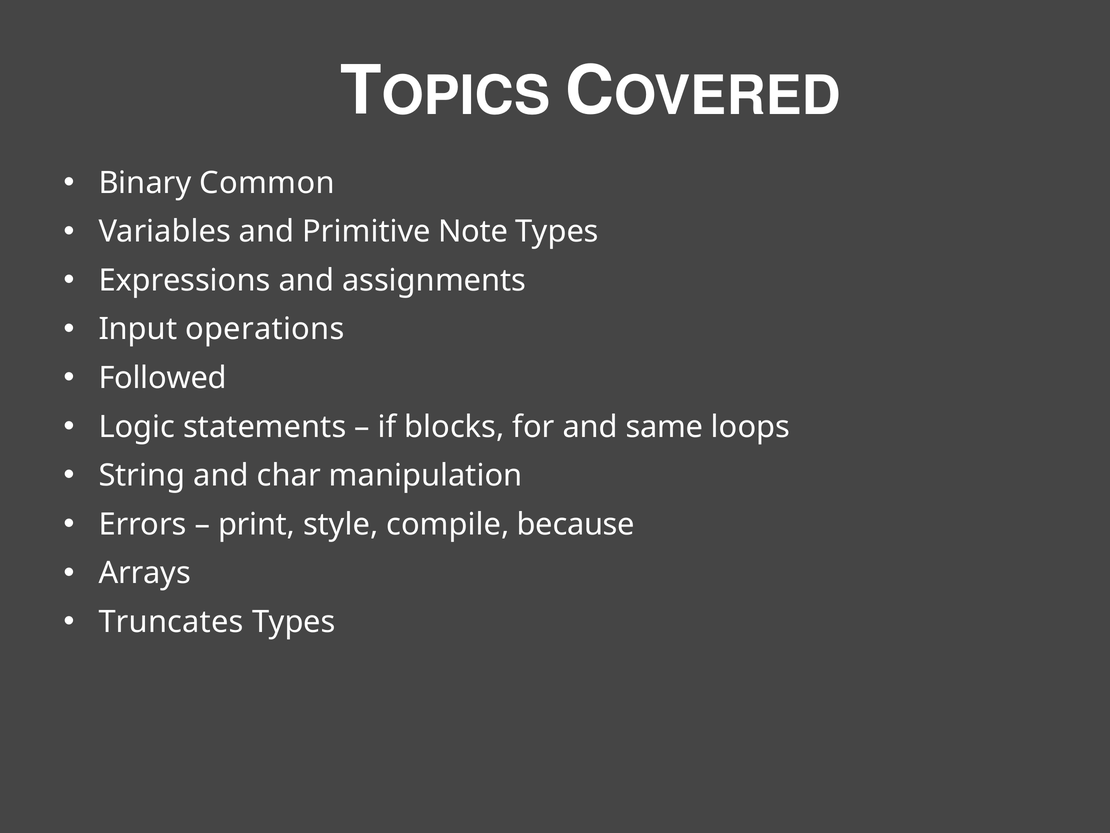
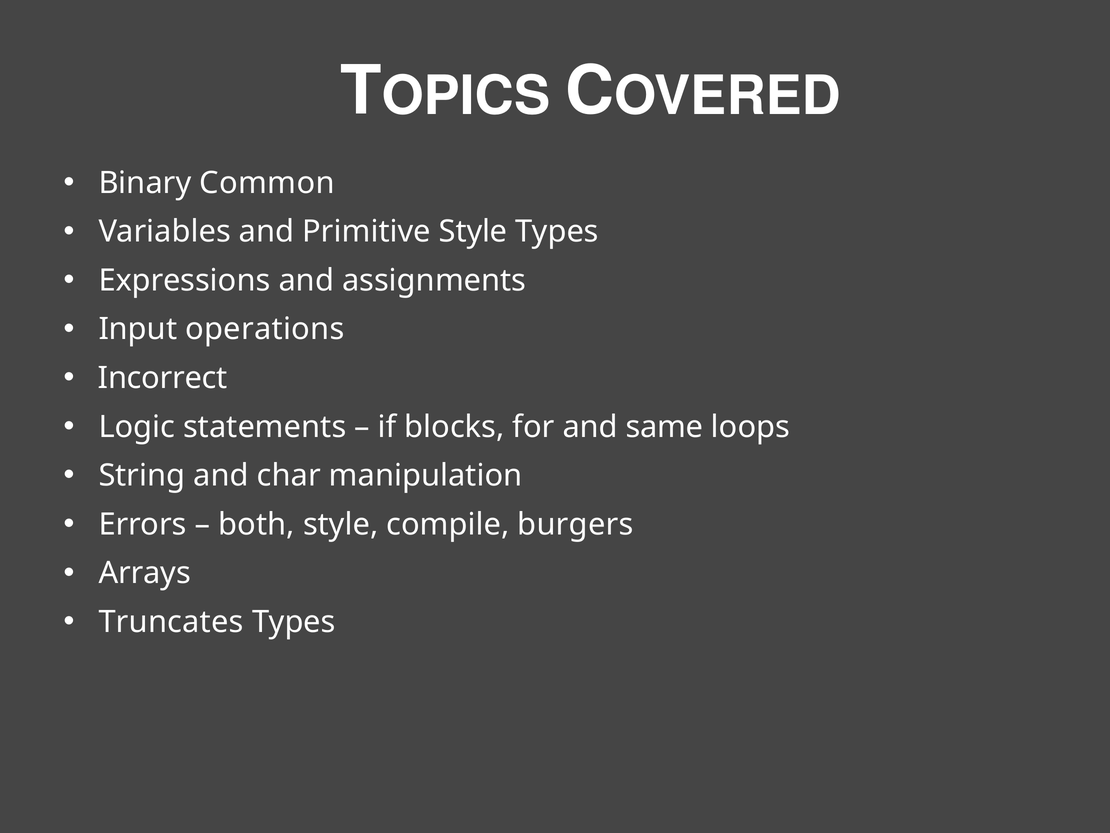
Primitive Note: Note -> Style
Followed: Followed -> Incorrect
print: print -> both
because: because -> burgers
